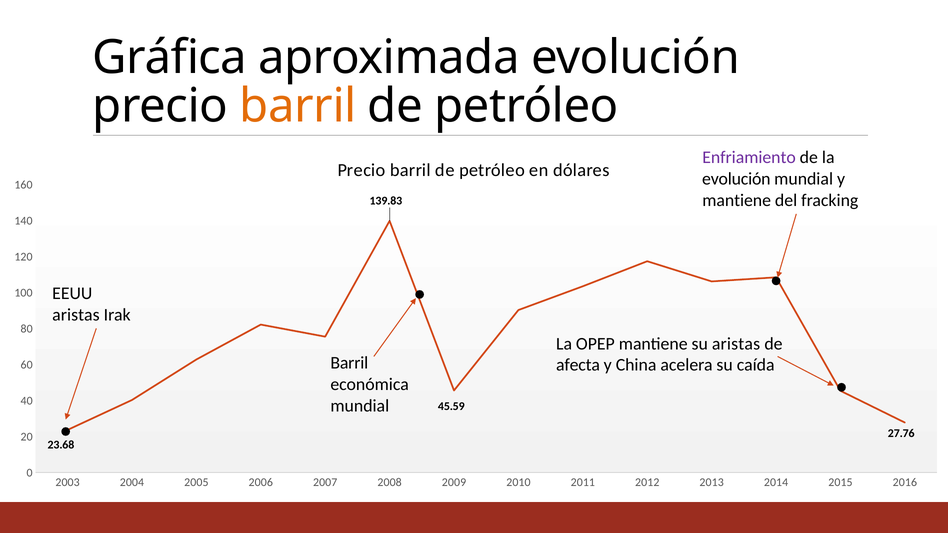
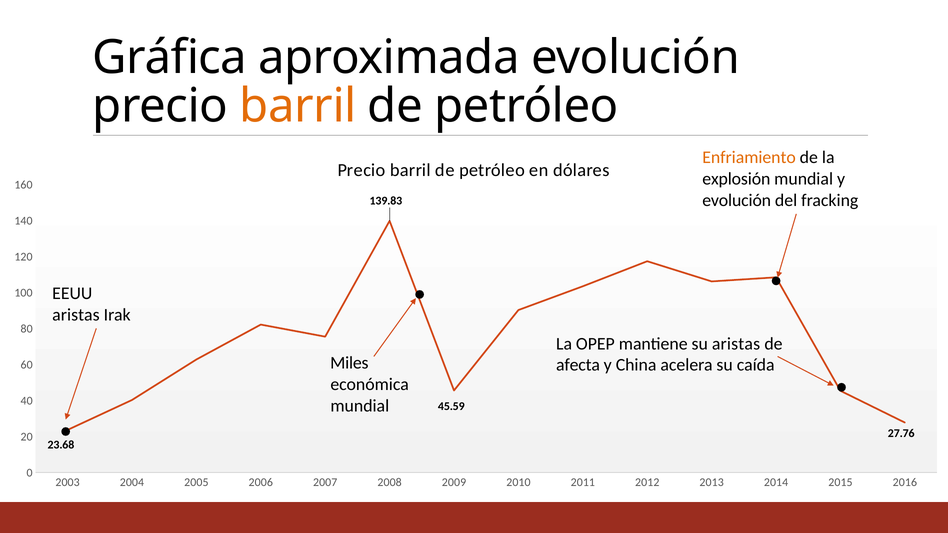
Enfriamiento colour: purple -> orange
evolución at (736, 179): evolución -> explosión
mantiene at (737, 200): mantiene -> evolución
Barril at (349, 363): Barril -> Miles
